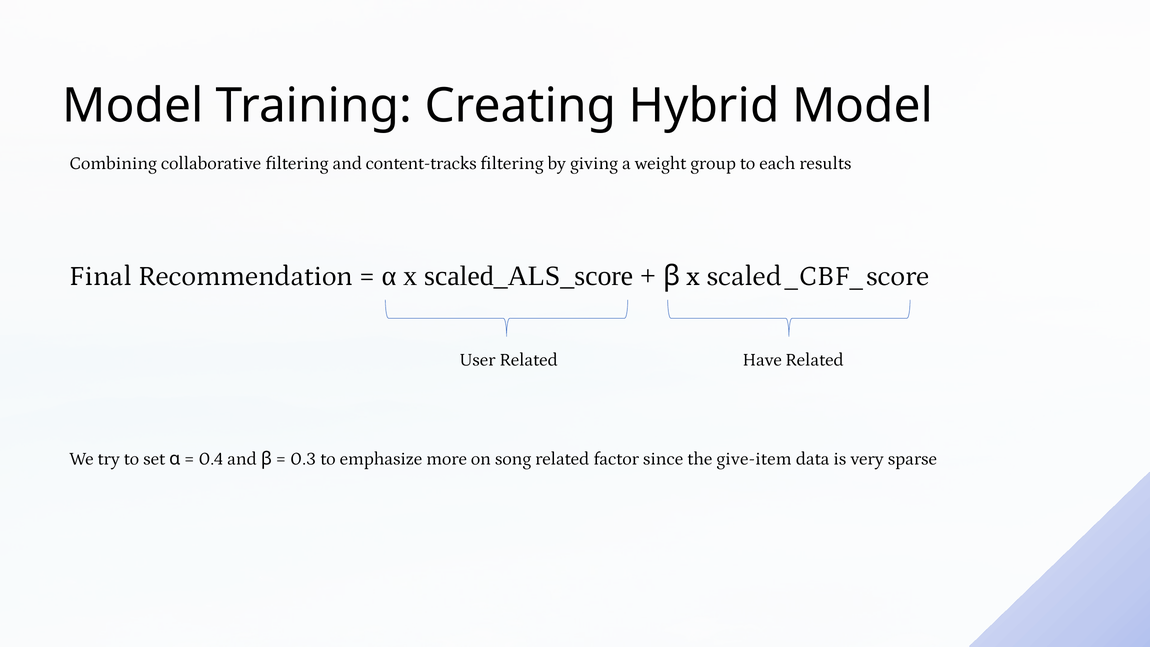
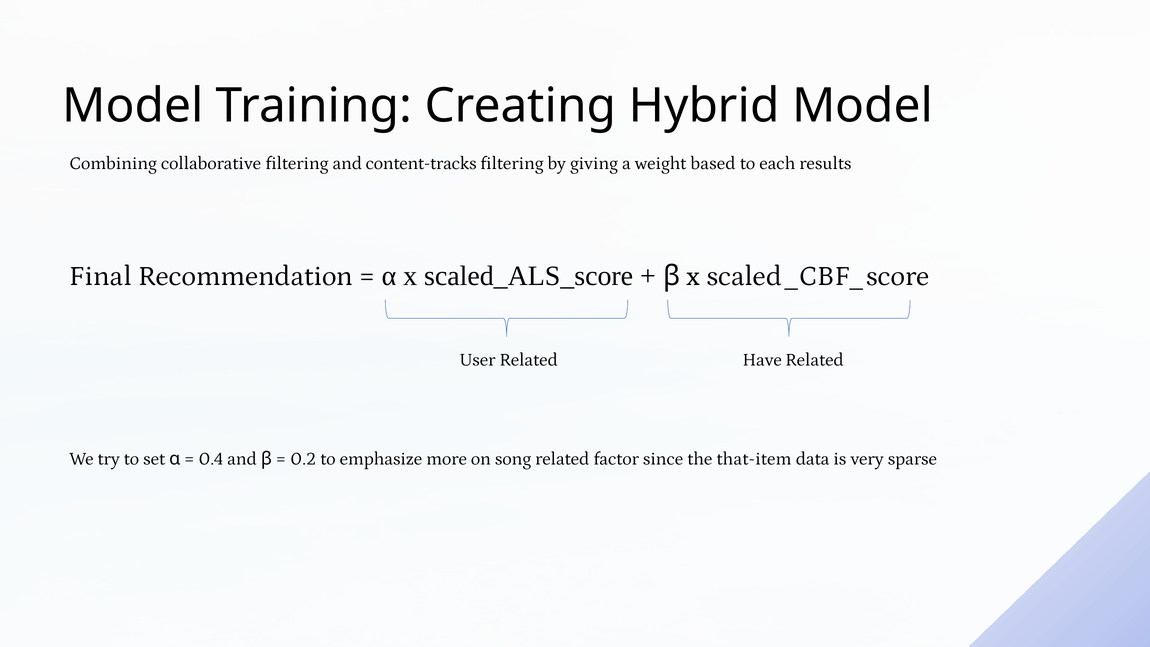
group: group -> based
0.3: 0.3 -> 0.2
give-item: give-item -> that-item
